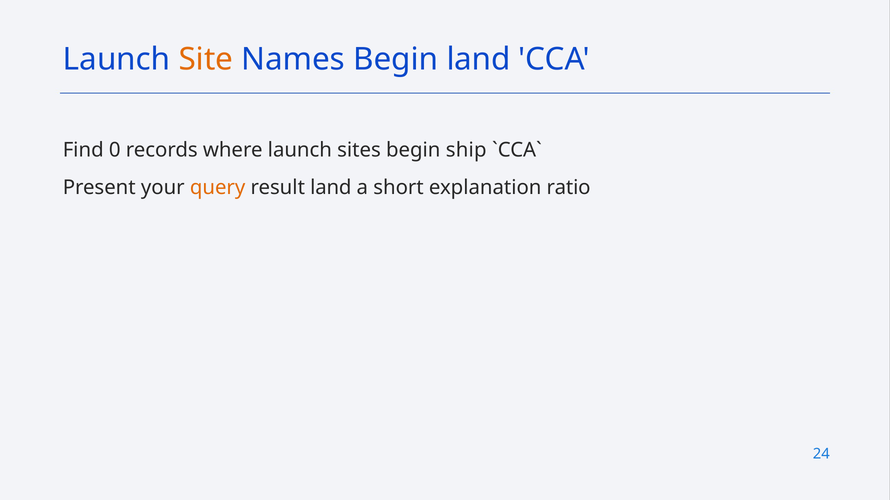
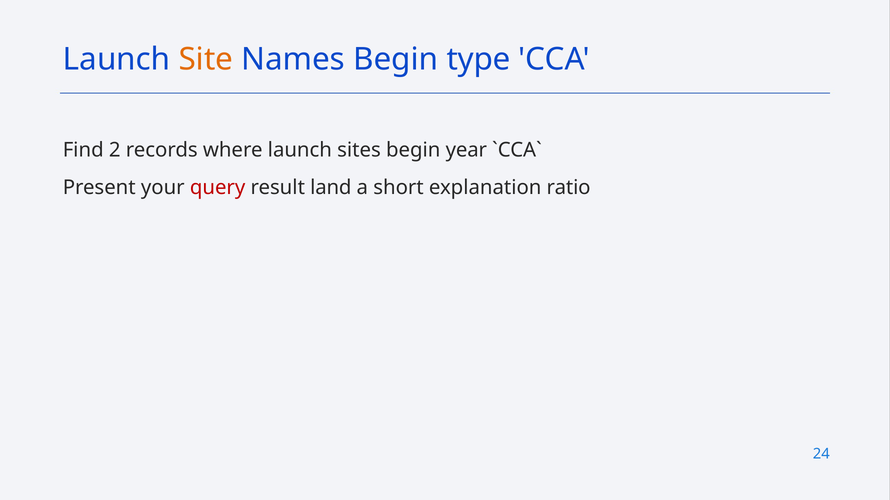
Begin land: land -> type
0: 0 -> 2
ship: ship -> year
query colour: orange -> red
